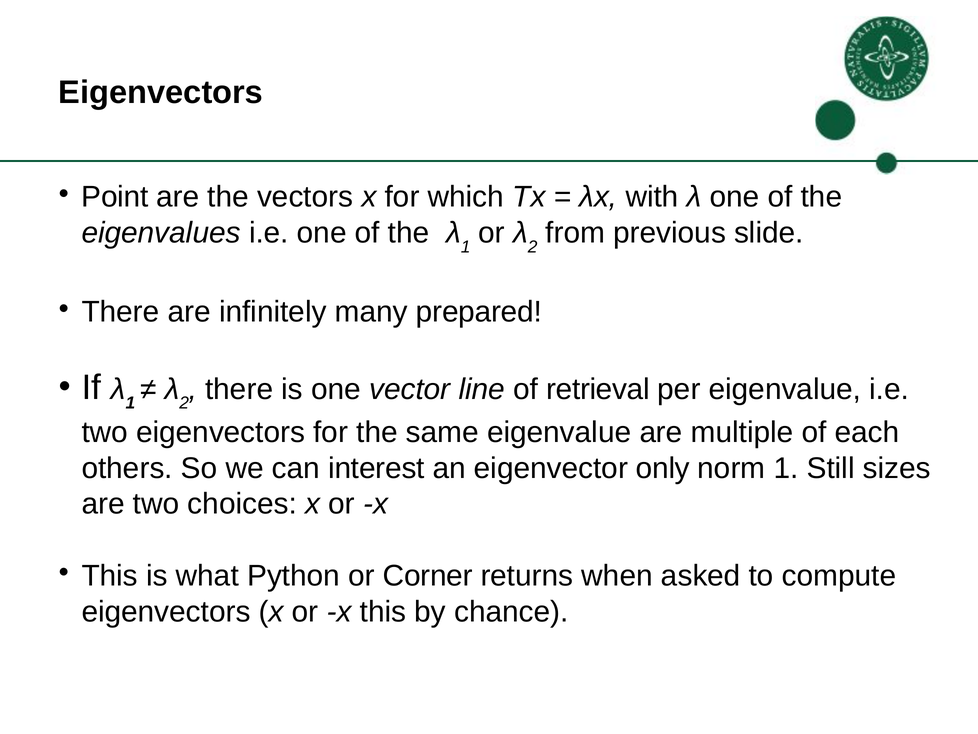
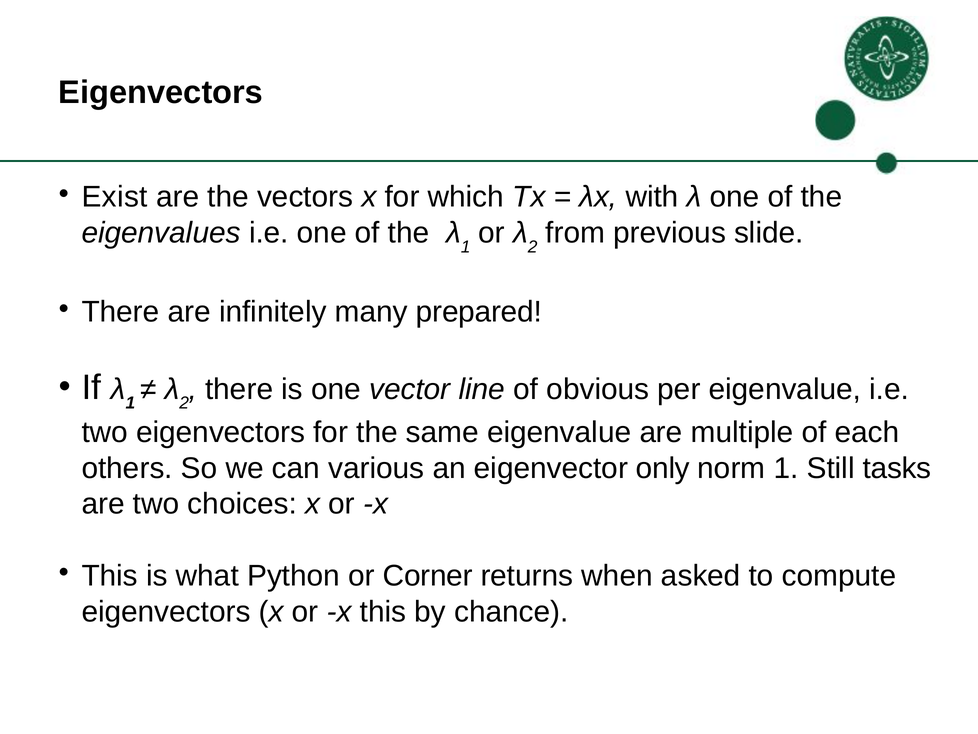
Point: Point -> Exist
retrieval: retrieval -> obvious
interest: interest -> various
sizes: sizes -> tasks
